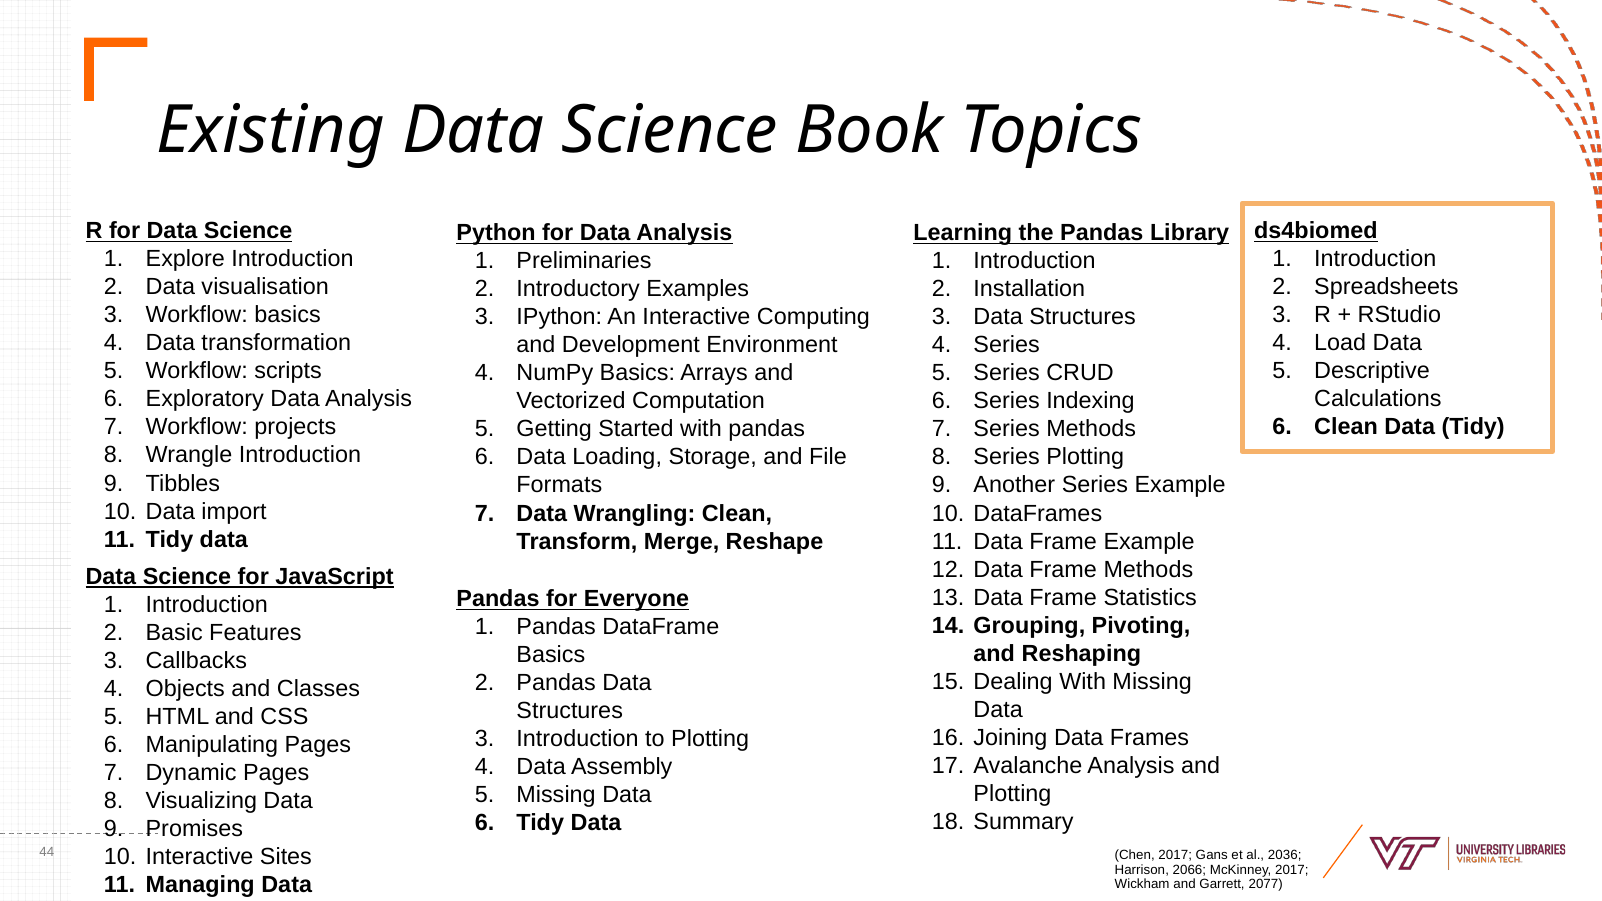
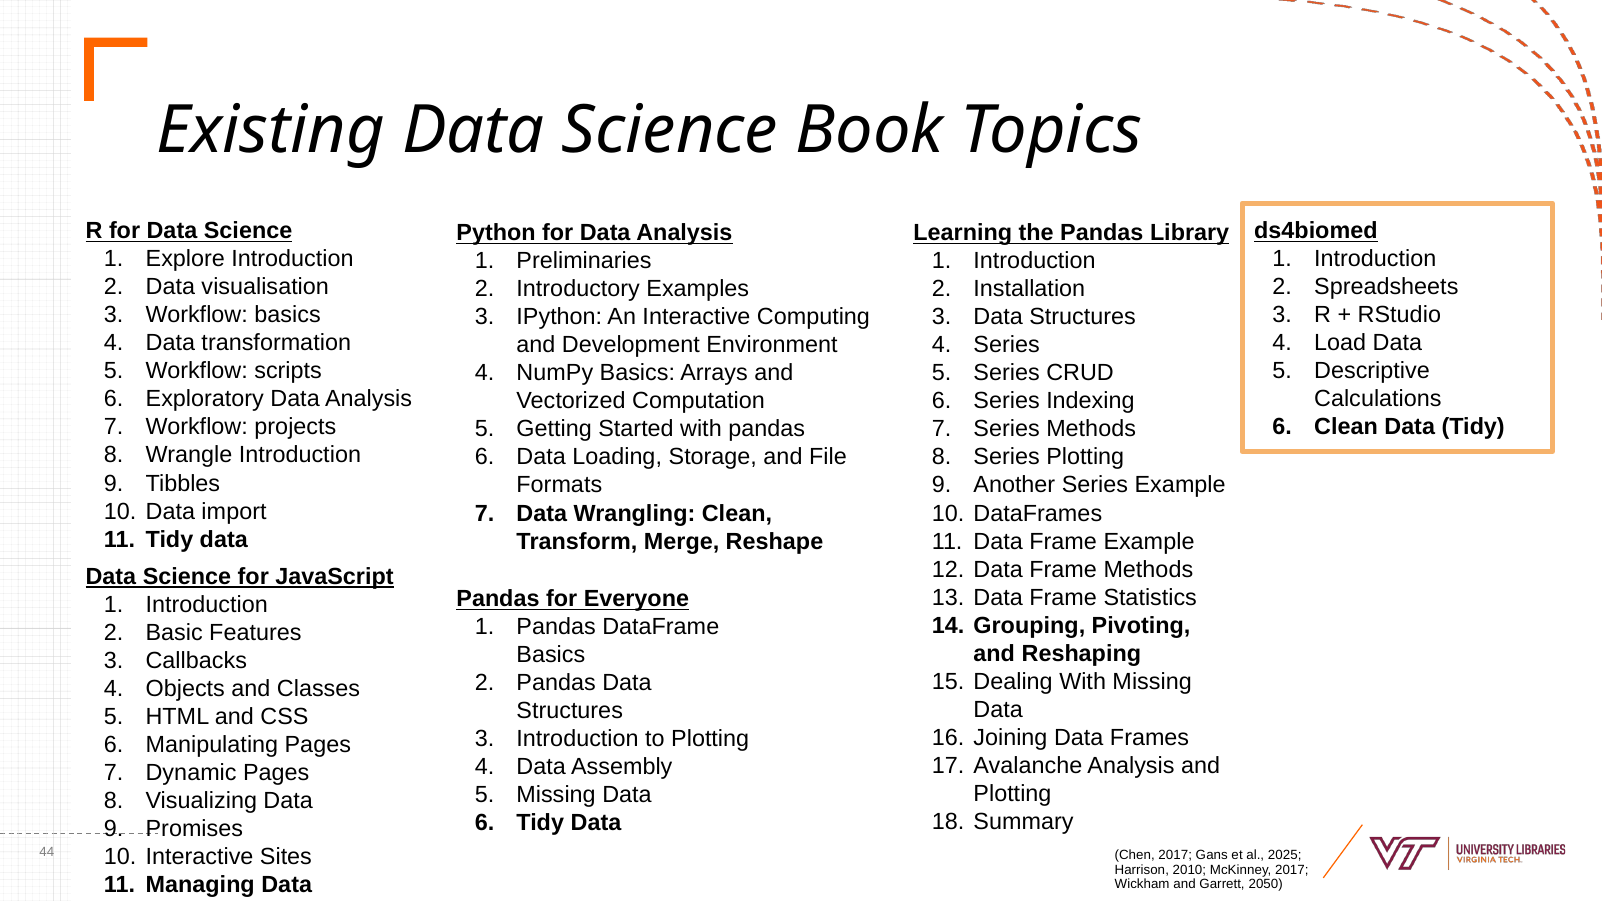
2036: 2036 -> 2025
2066: 2066 -> 2010
2077: 2077 -> 2050
